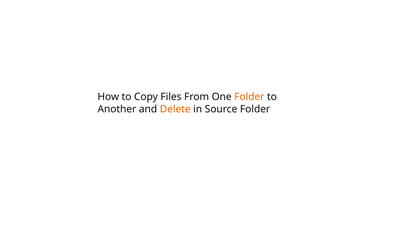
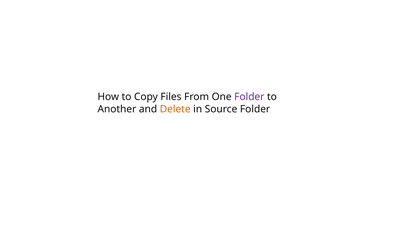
Folder at (249, 97) colour: orange -> purple
